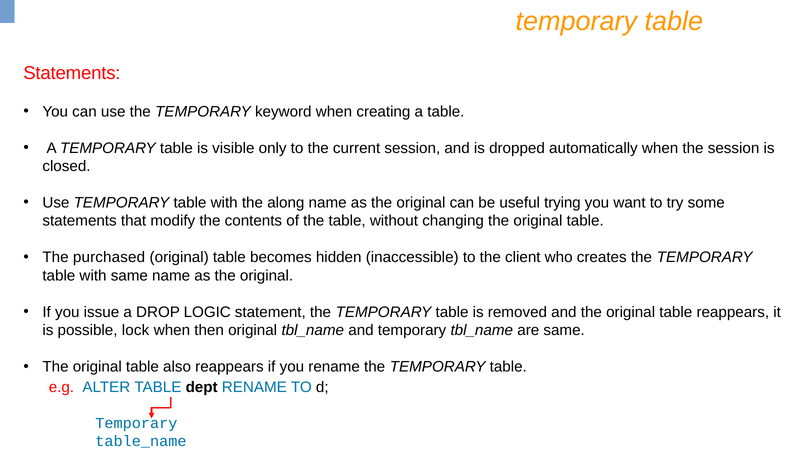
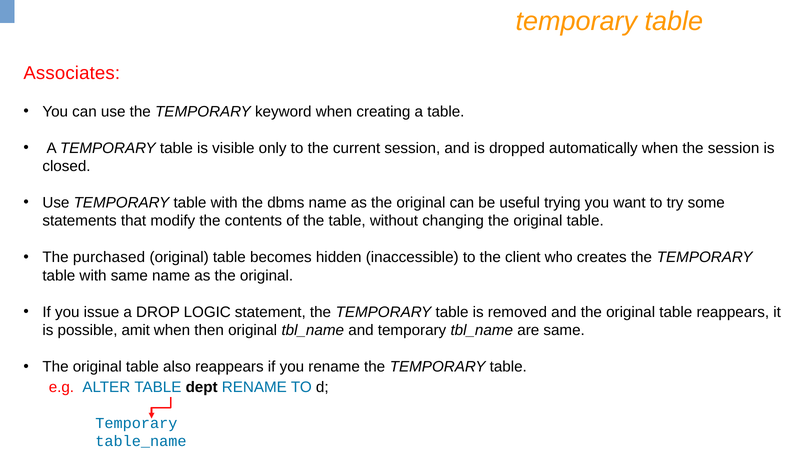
Statements at (72, 73): Statements -> Associates
along: along -> dbms
lock: lock -> amit
